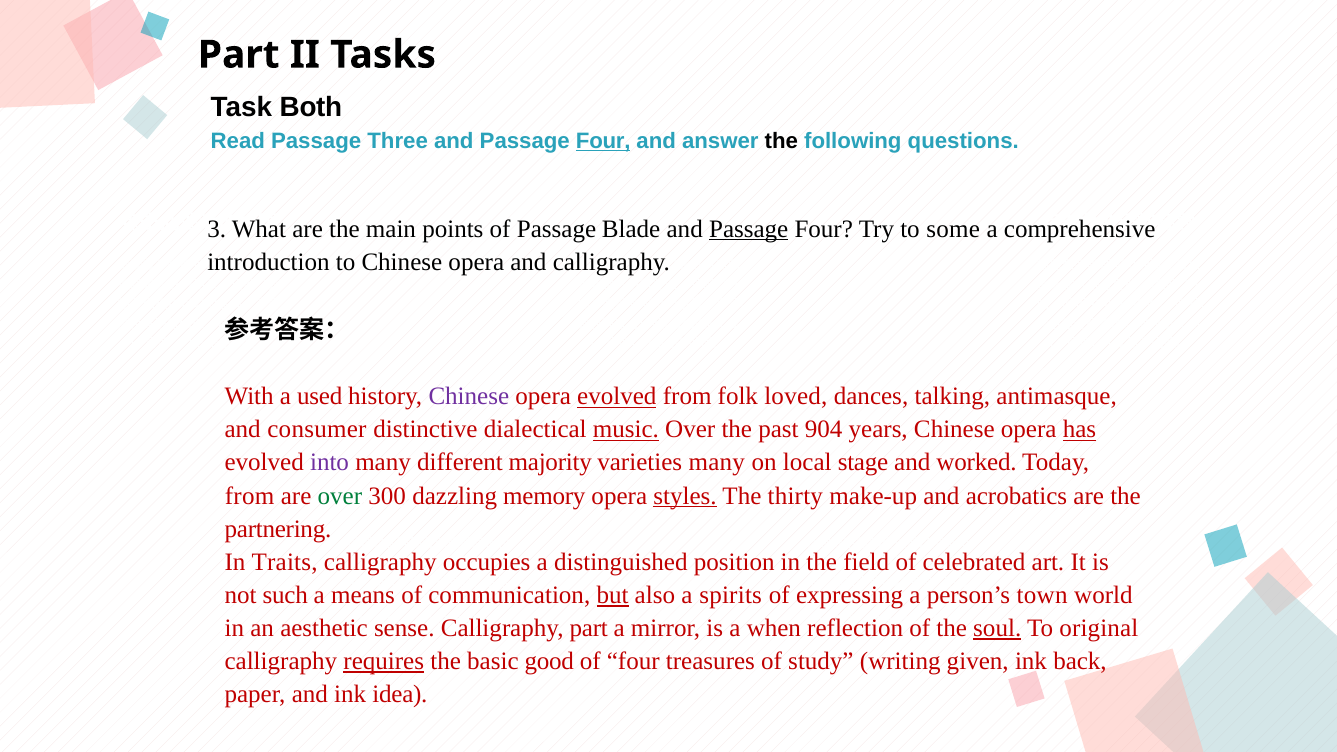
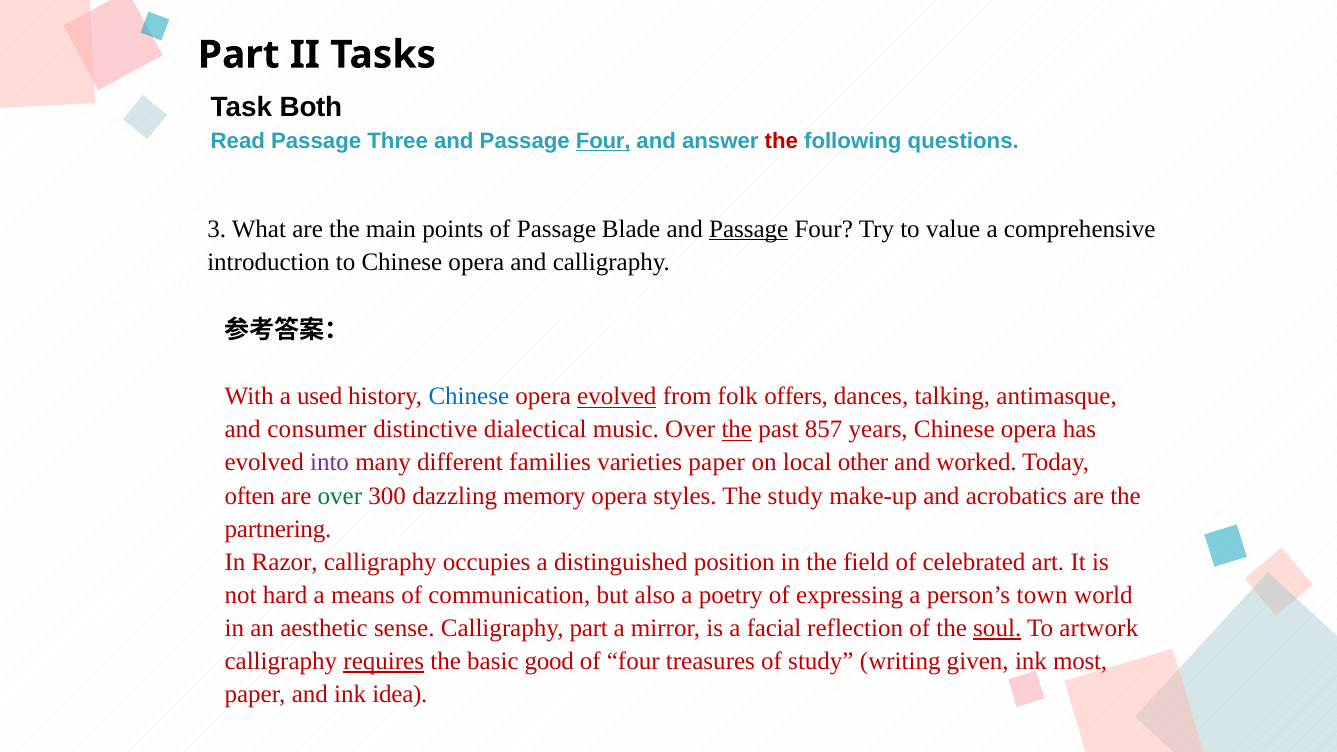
the at (781, 141) colour: black -> red
some: some -> value
Chinese at (469, 397) colour: purple -> blue
loved: loved -> offers
music underline: present -> none
the at (737, 430) underline: none -> present
904: 904 -> 857
has underline: present -> none
majority: majority -> families
varieties many: many -> paper
stage: stage -> other
from at (250, 496): from -> often
styles underline: present -> none
The thirty: thirty -> study
Traits: Traits -> Razor
such: such -> hard
but underline: present -> none
spirits: spirits -> poetry
when: when -> facial
original: original -> artwork
back: back -> most
